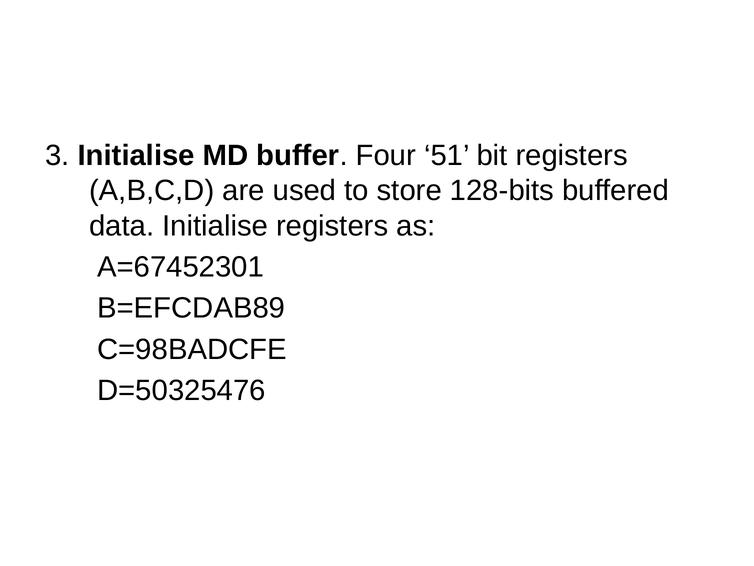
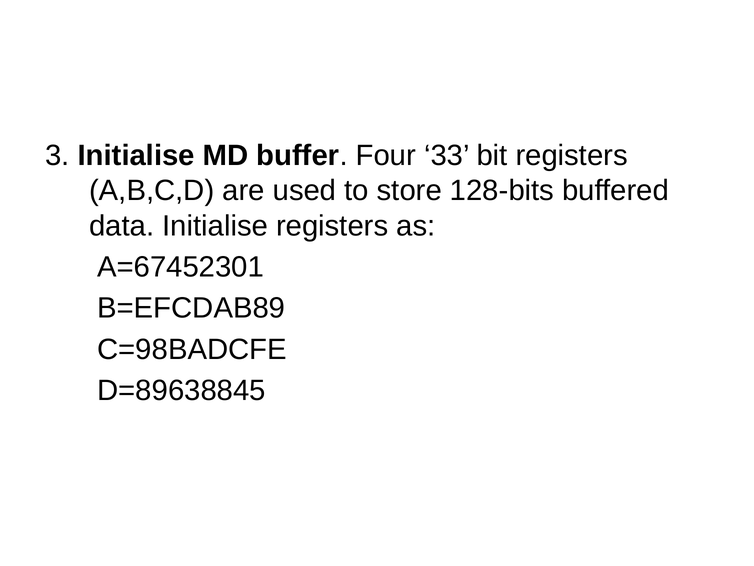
51: 51 -> 33
D=50325476: D=50325476 -> D=89638845
